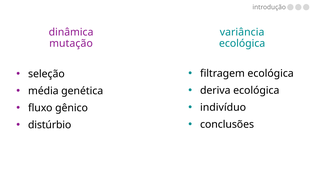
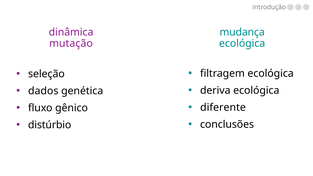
variância: variância -> mudança
média: média -> dados
indivíduo: indivíduo -> diferente
